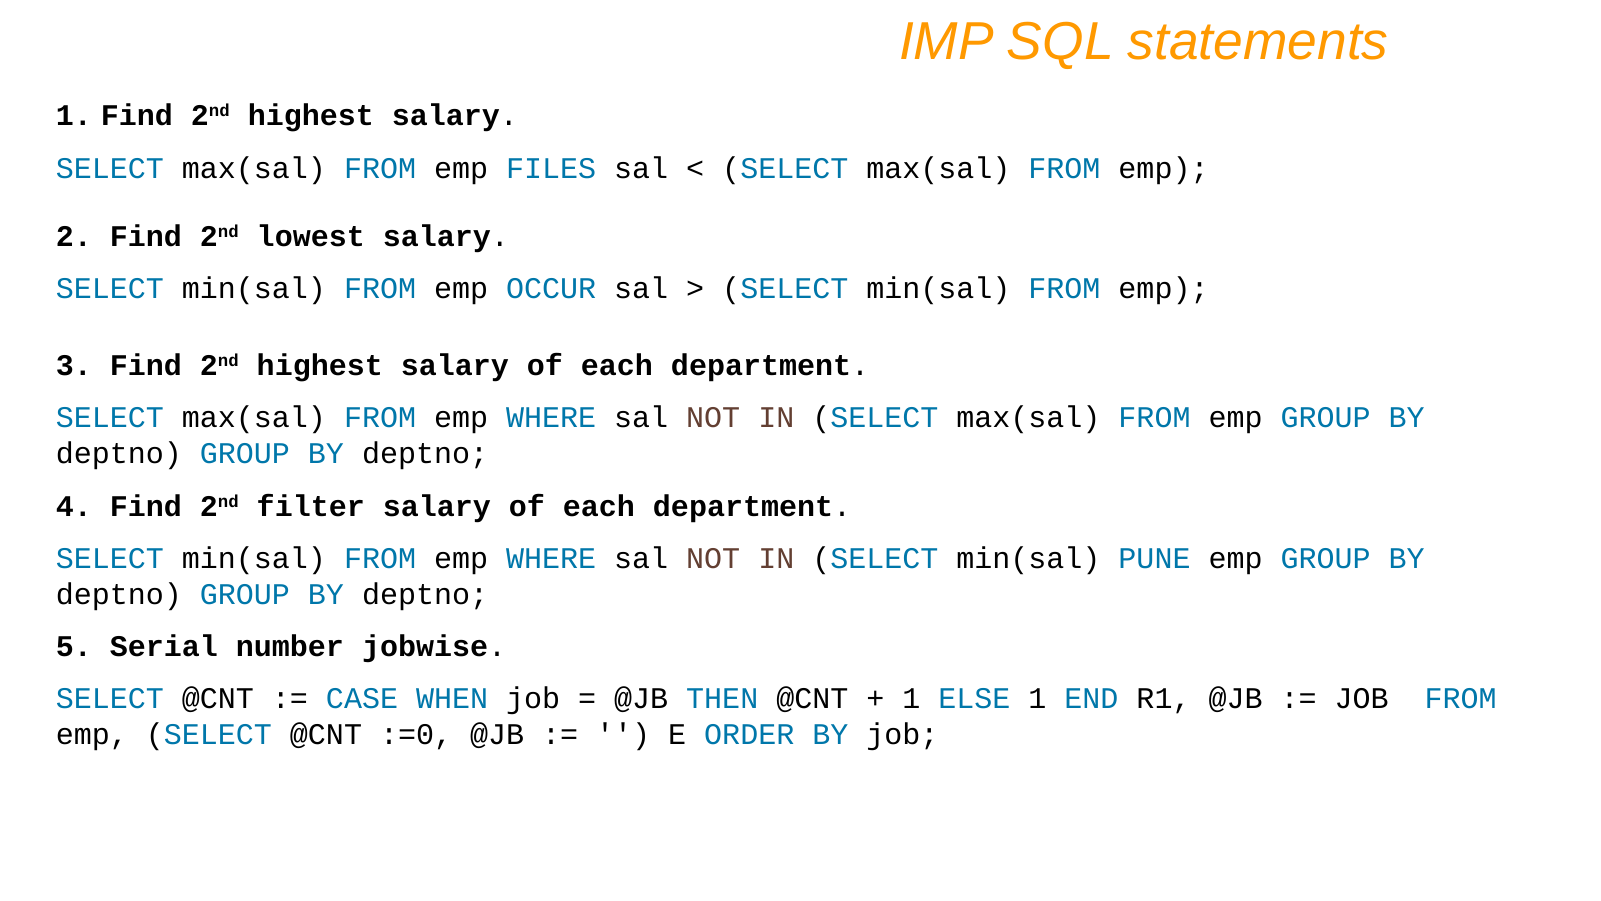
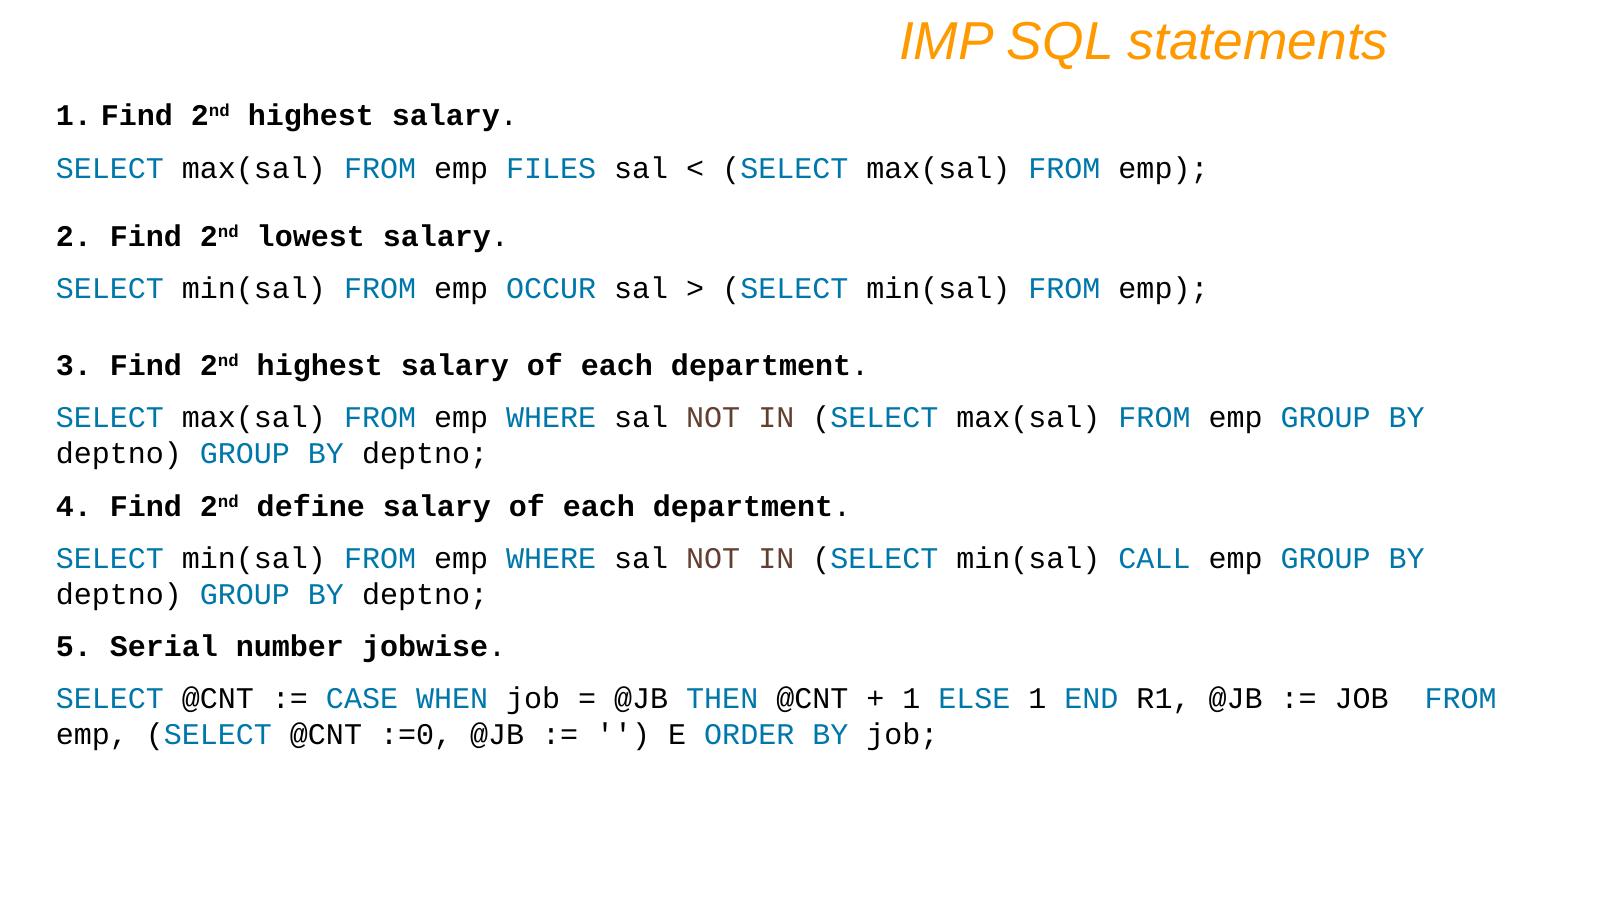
filter: filter -> define
PUNE: PUNE -> CALL
